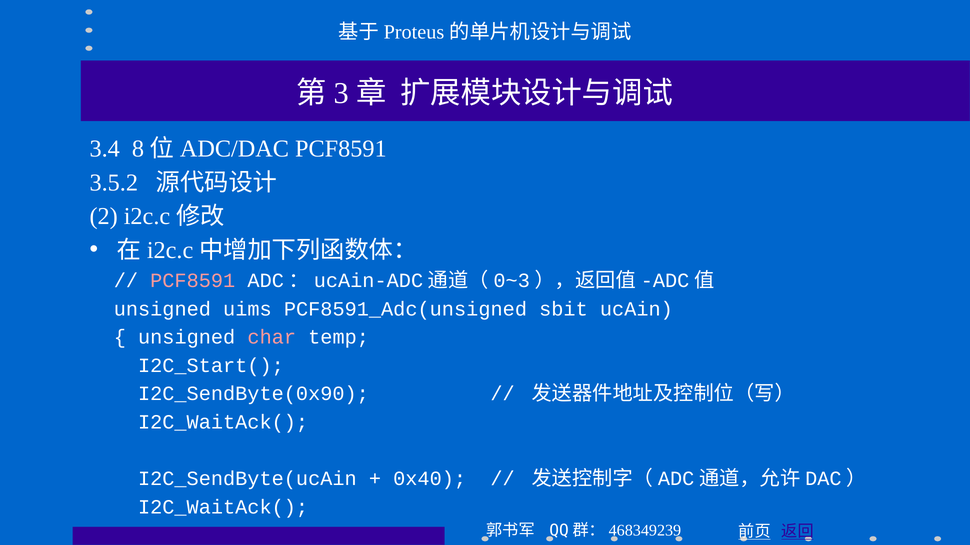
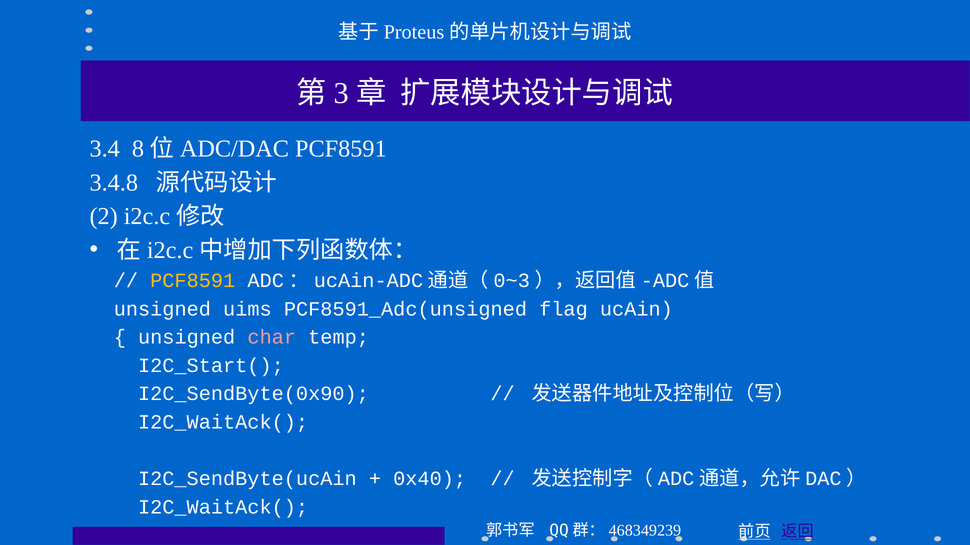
3.5.2: 3.5.2 -> 3.4.8
PCF8591 at (193, 281) colour: pink -> yellow
sbit: sbit -> flag
